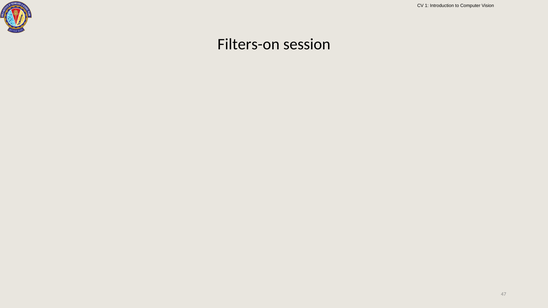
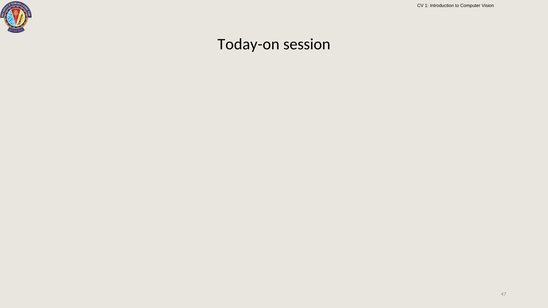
Filters-on: Filters-on -> Today-on
